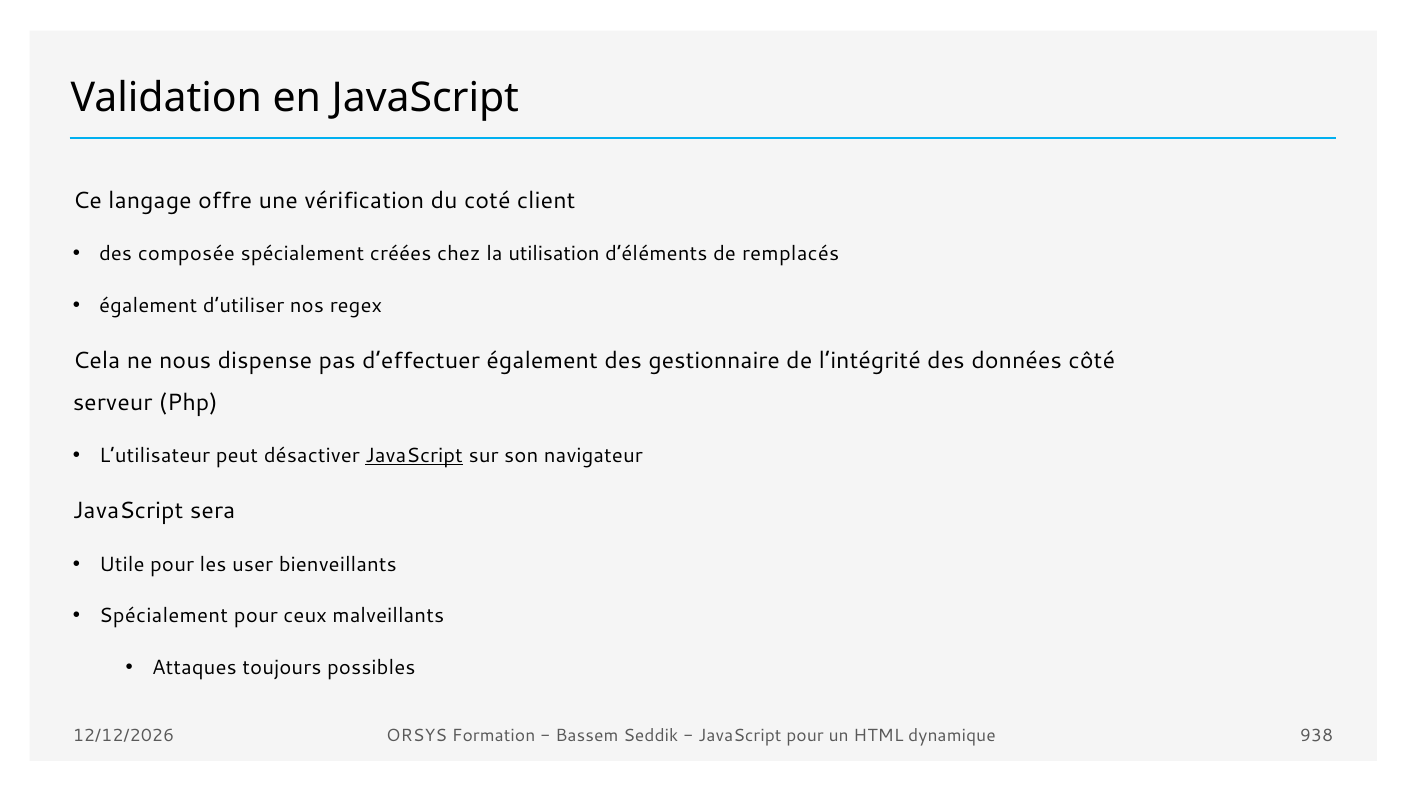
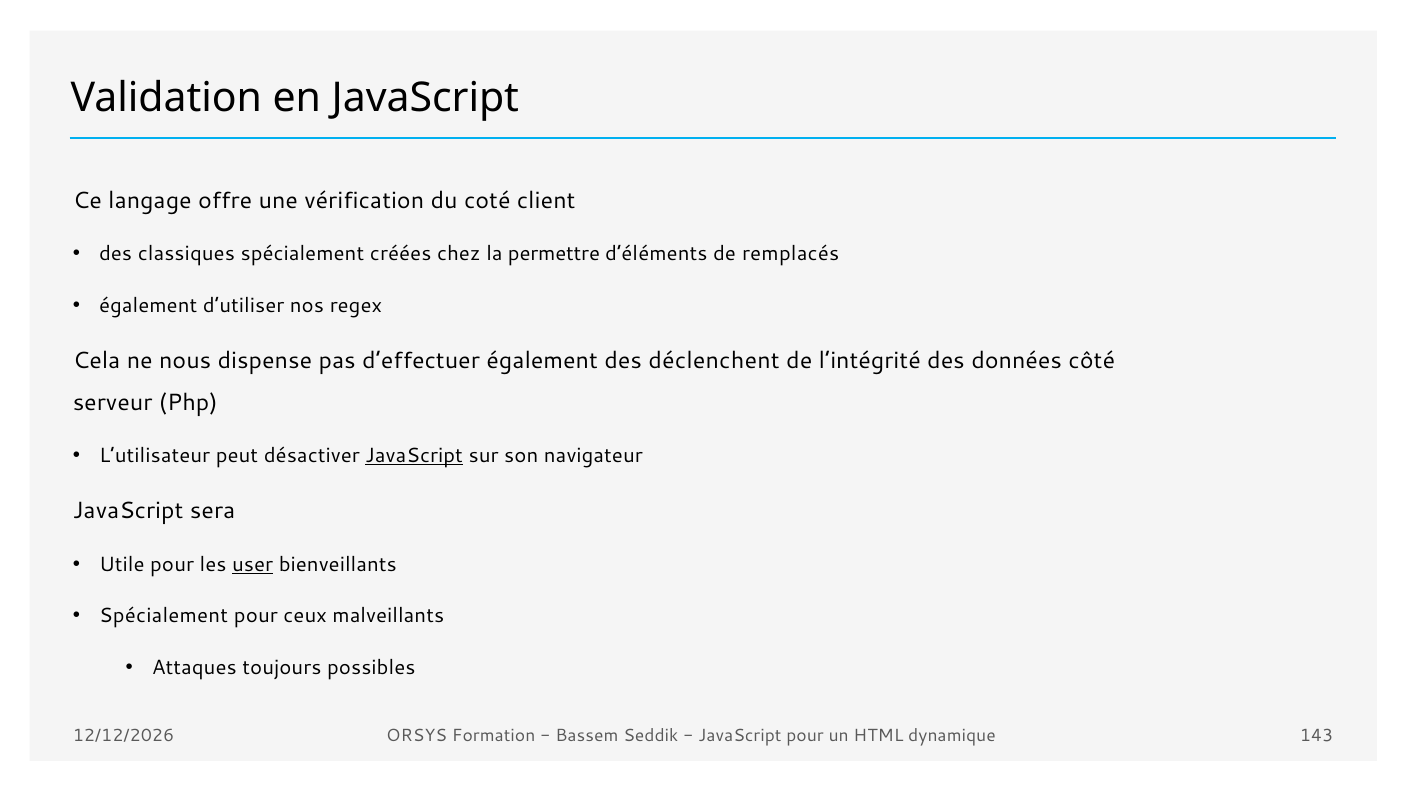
composée: composée -> classiques
utilisation: utilisation -> permettre
gestionnaire: gestionnaire -> déclenchent
user underline: none -> present
938: 938 -> 143
